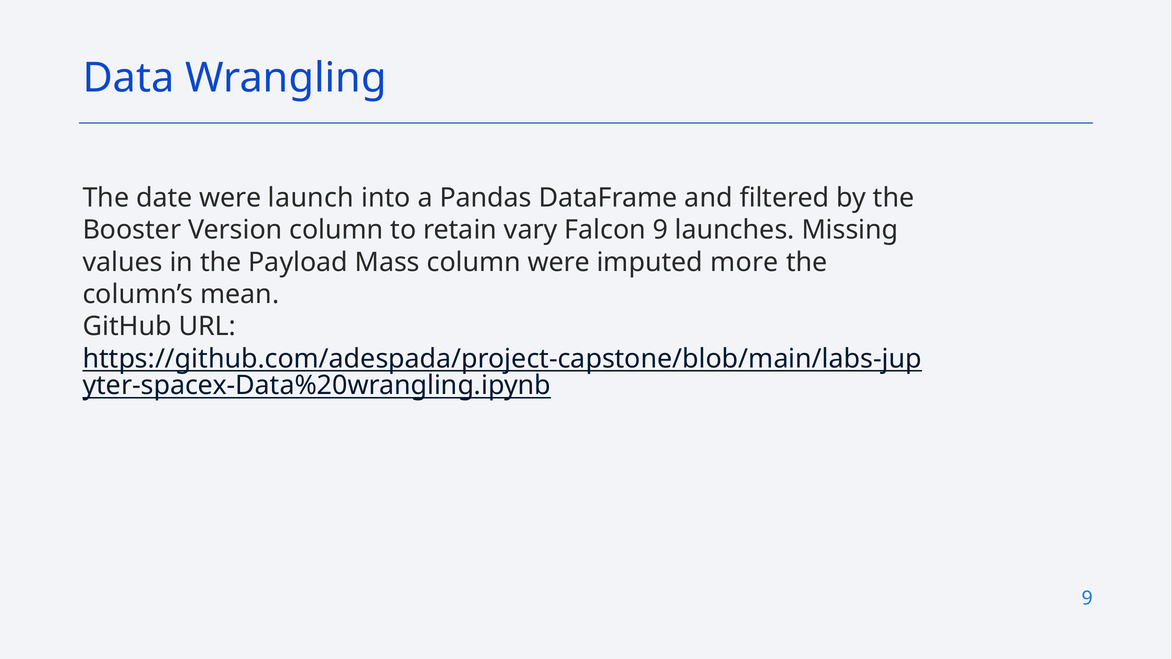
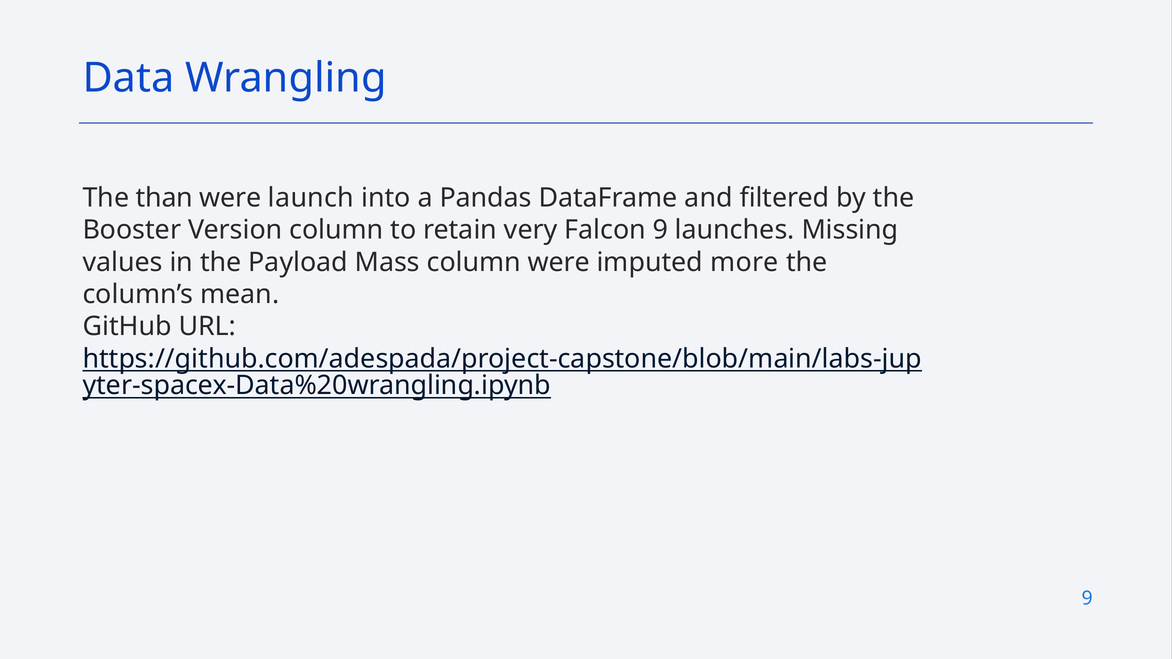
date: date -> than
vary: vary -> very
